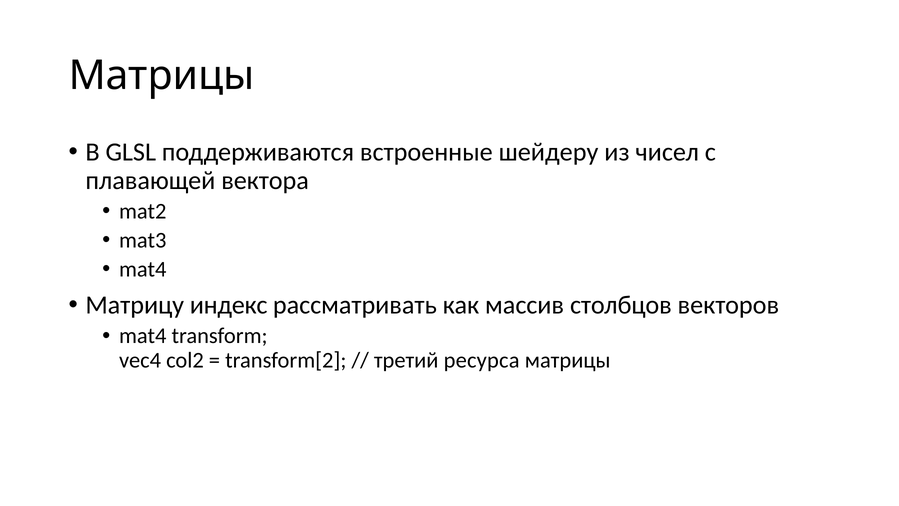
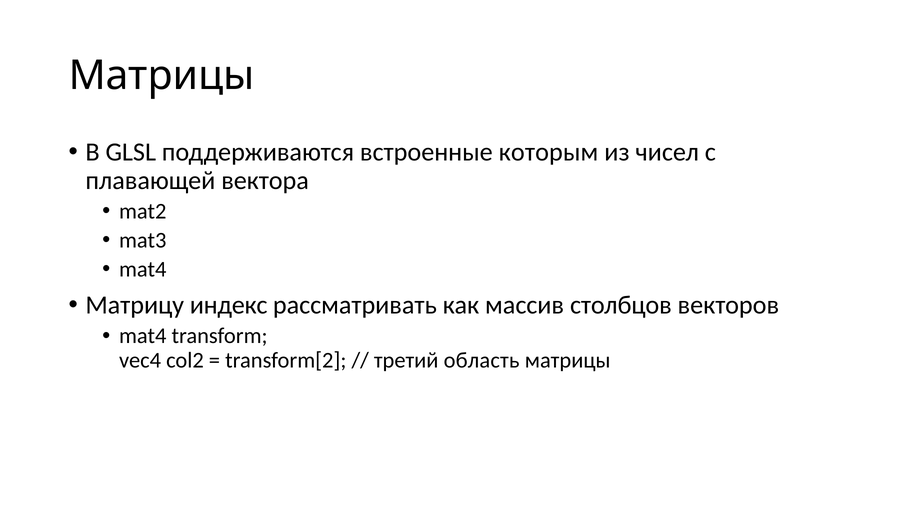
шейдеру: шейдеру -> которым
ресурса: ресурса -> область
